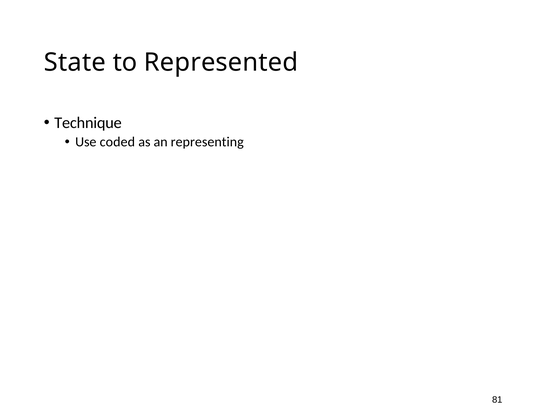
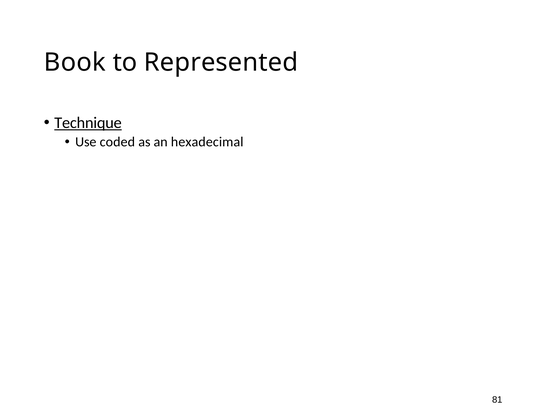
State: State -> Book
Technique underline: none -> present
representing: representing -> hexadecimal
